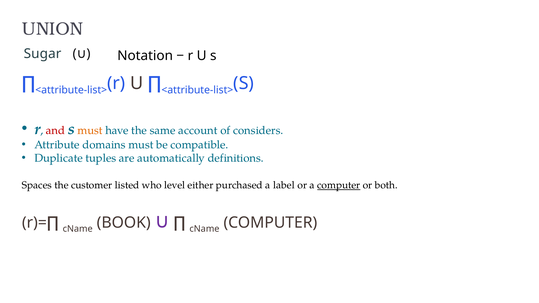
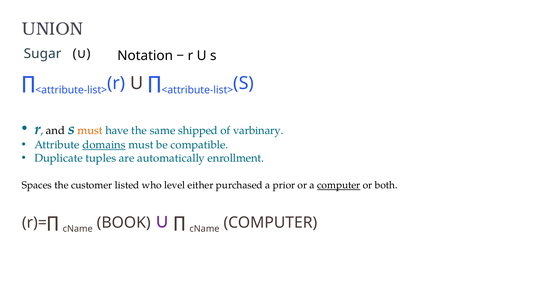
and colour: red -> black
account: account -> shipped
considers: considers -> varbinary
domains underline: none -> present
definitions: definitions -> enrollment
label: label -> prior
